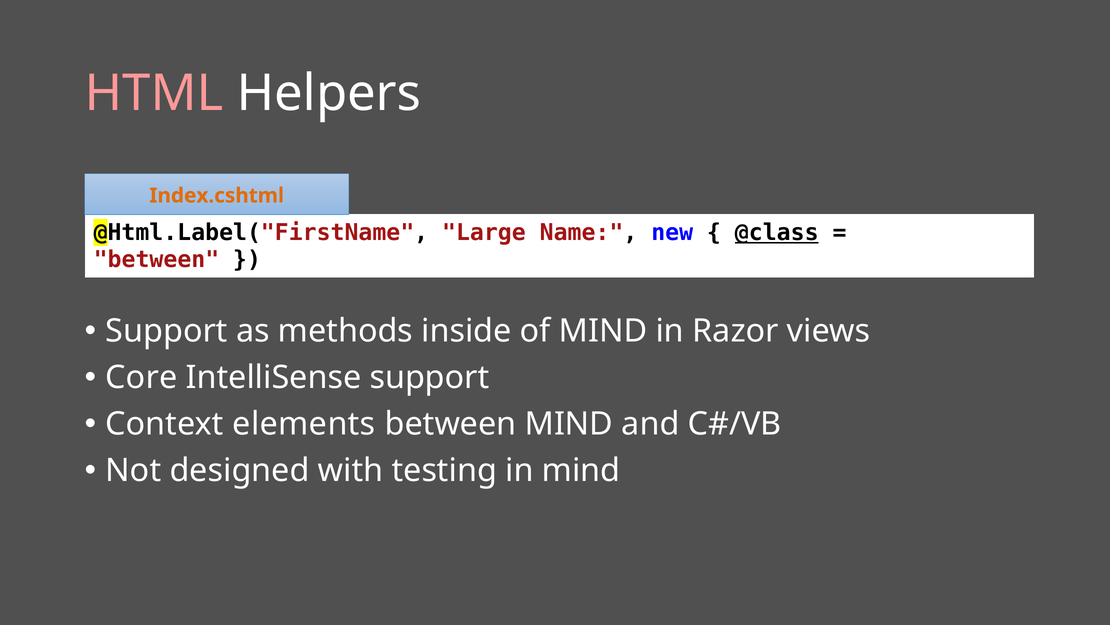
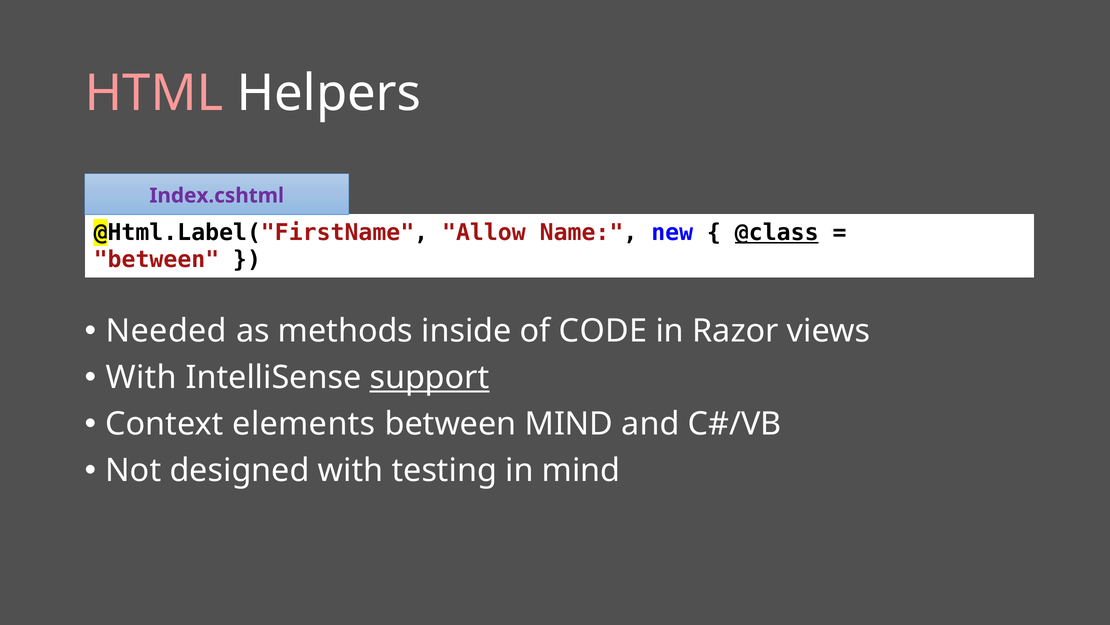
Index.cshtml colour: orange -> purple
Large: Large -> Allow
Support at (167, 331): Support -> Needed
of MIND: MIND -> CODE
Core at (141, 377): Core -> With
support at (430, 377) underline: none -> present
